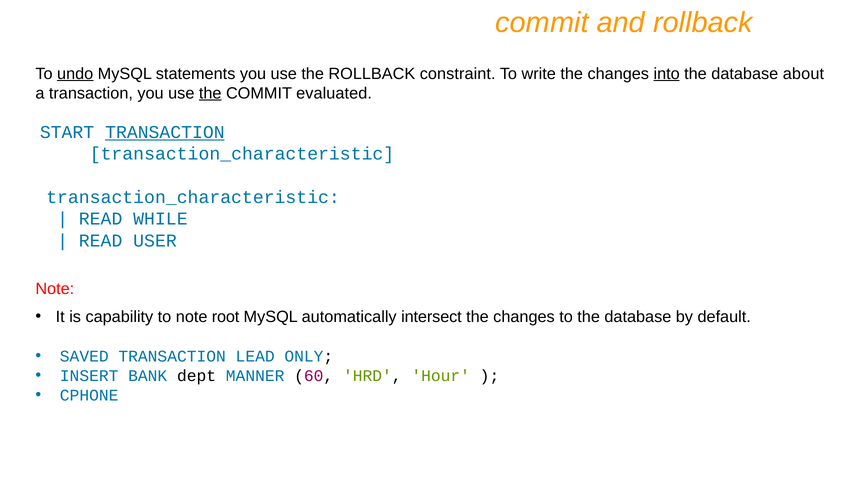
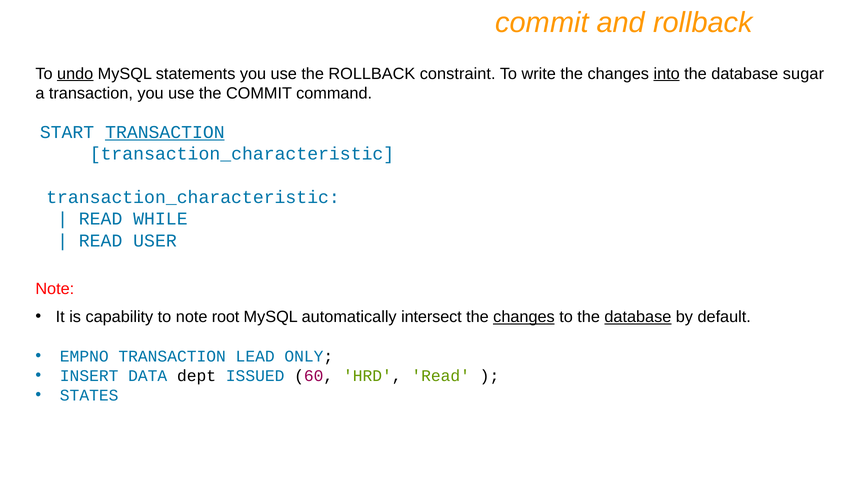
about: about -> sugar
the at (210, 93) underline: present -> none
evaluated: evaluated -> command
changes at (524, 317) underline: none -> present
database at (638, 317) underline: none -> present
SAVED: SAVED -> EMPNO
BANK: BANK -> DATA
MANNER: MANNER -> ISSUED
HRD Hour: Hour -> Read
CPHONE: CPHONE -> STATES
